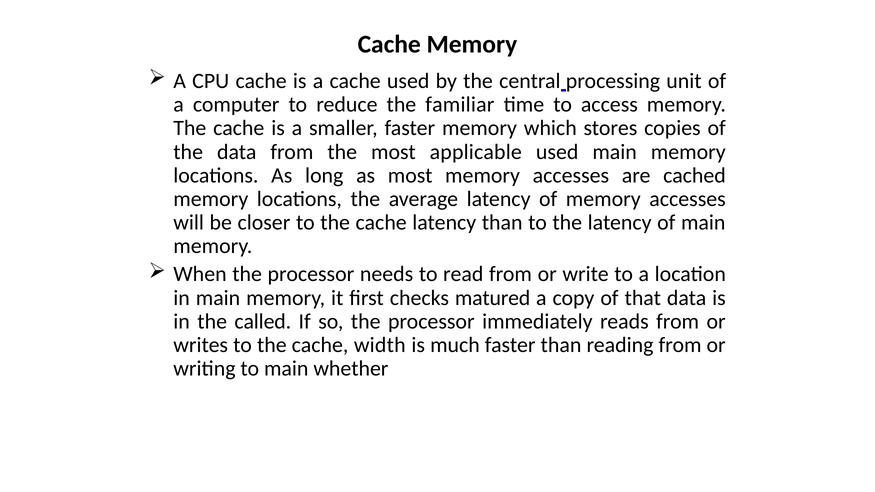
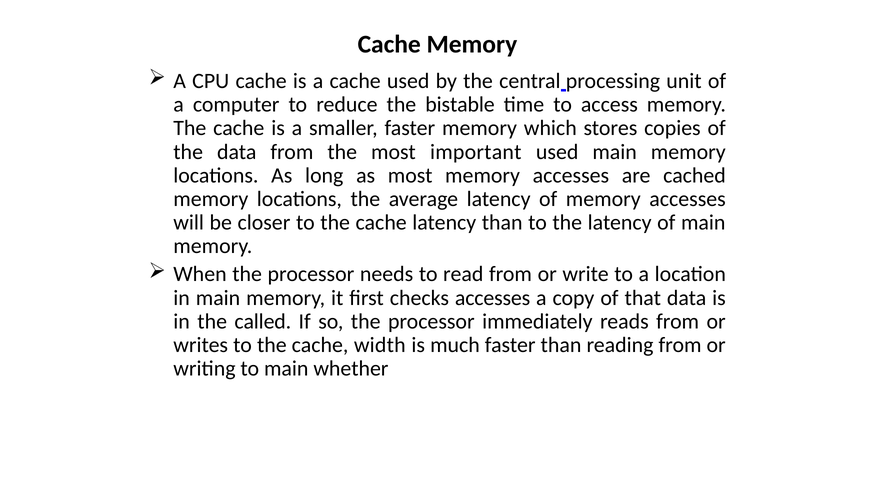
familiar: familiar -> bistable
applicable: applicable -> important
checks matured: matured -> accesses
